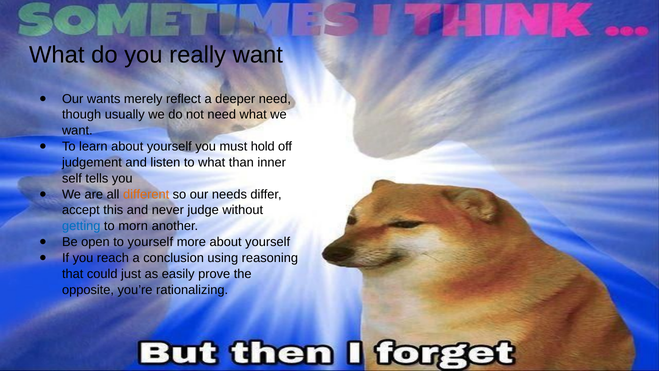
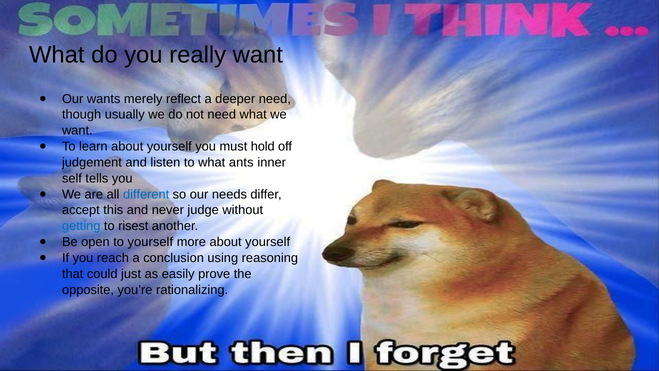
than: than -> ants
different colour: orange -> blue
morn: morn -> risest
